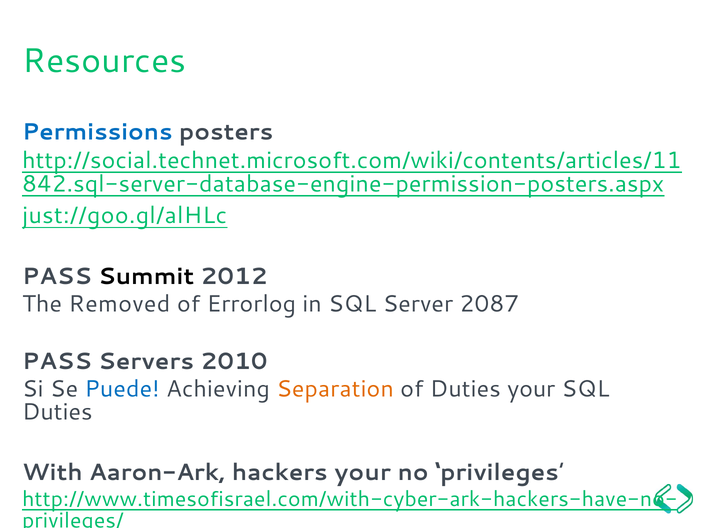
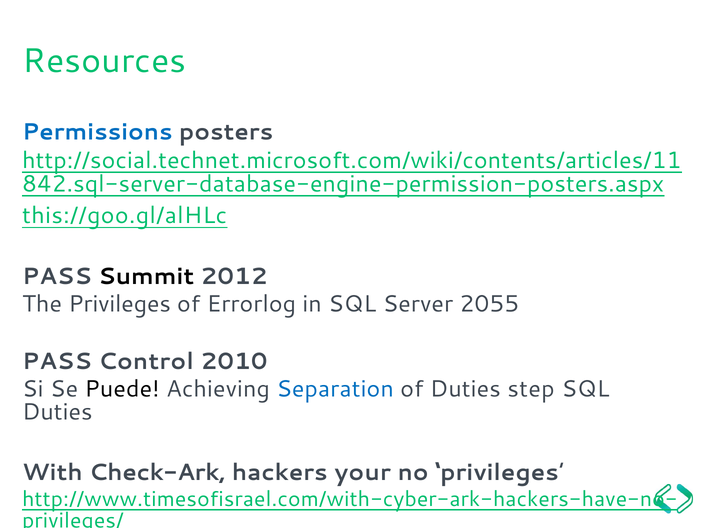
just://goo.gl/alHLc: just://goo.gl/alHLc -> this://goo.gl/alHLc
The Removed: Removed -> Privileges
2087: 2087 -> 2055
Servers: Servers -> Control
Puede colour: blue -> black
Separation colour: orange -> blue
Duties your: your -> step
Aaron-Ark: Aaron-Ark -> Check-Ark
